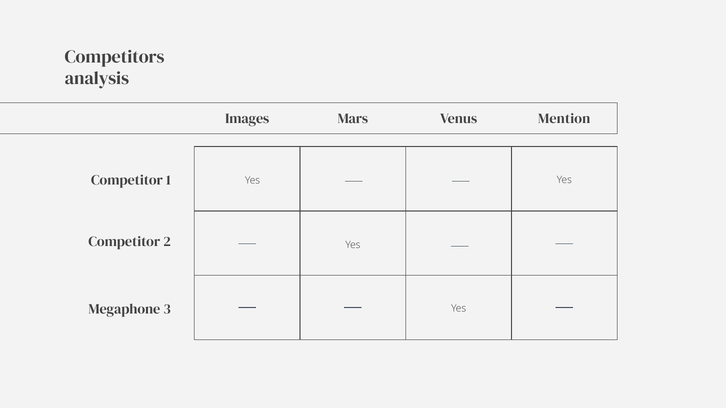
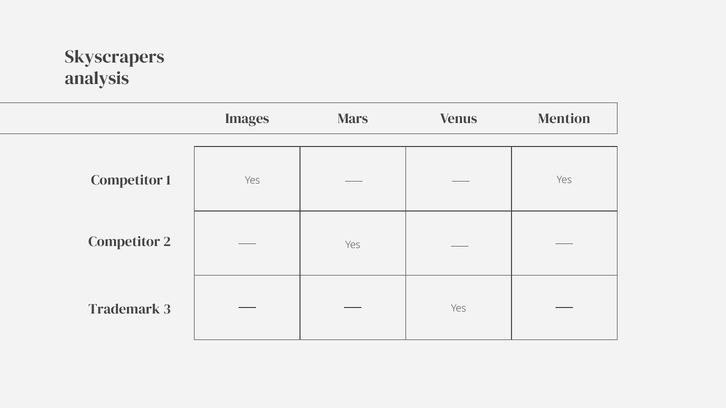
Competitors: Competitors -> Skyscrapers
Megaphone: Megaphone -> Trademark
